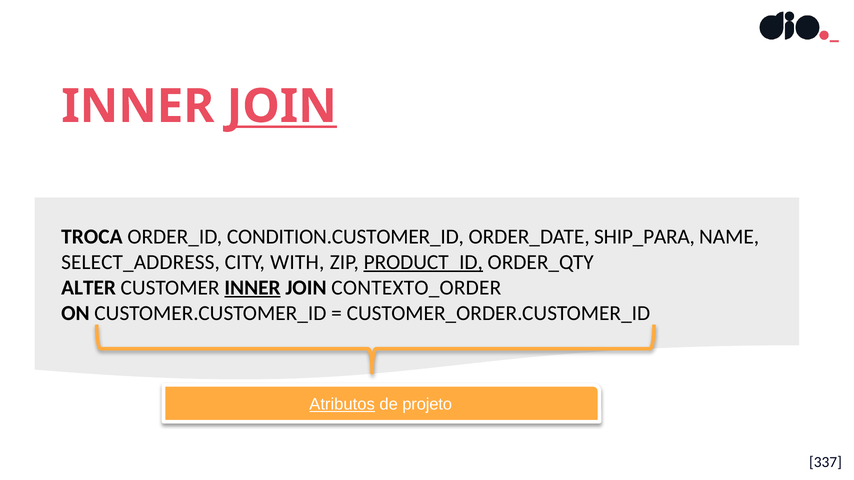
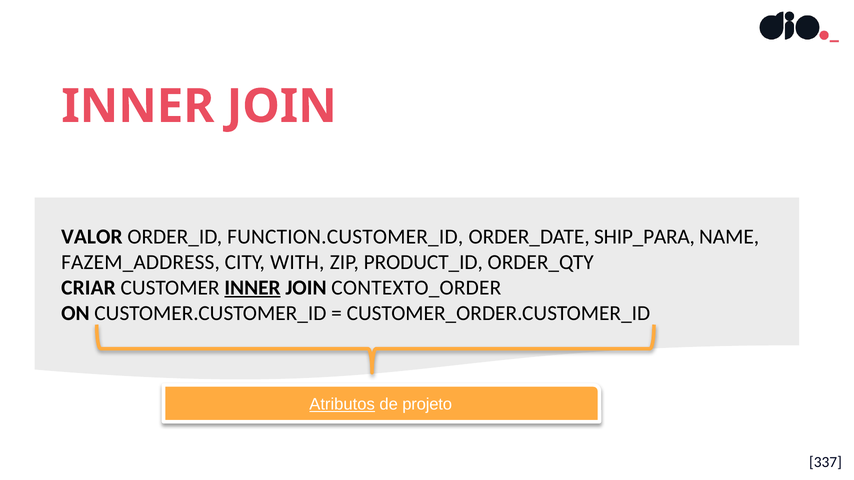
JOIN at (282, 106) underline: present -> none
TROCA: TROCA -> VALOR
CONDITION.CUSTOMER_ID: CONDITION.CUSTOMER_ID -> FUNCTION.CUSTOMER_ID
SELECT_ADDRESS: SELECT_ADDRESS -> FAZEM_ADDRESS
PRODUCT_ID underline: present -> none
ALTER: ALTER -> CRIAR
